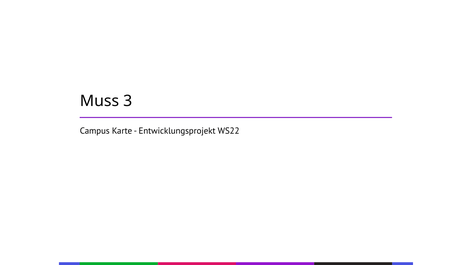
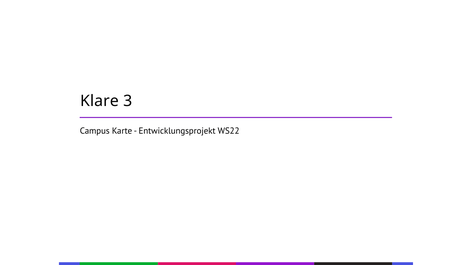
Muss: Muss -> Klare
